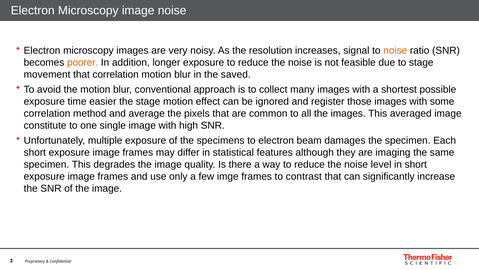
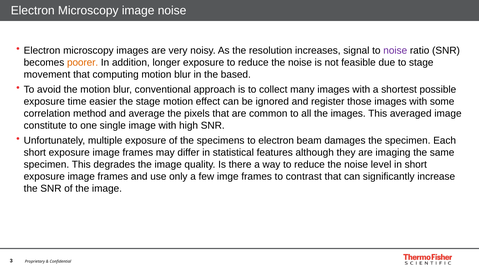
noise at (395, 50) colour: orange -> purple
that correlation: correlation -> computing
saved: saved -> based
